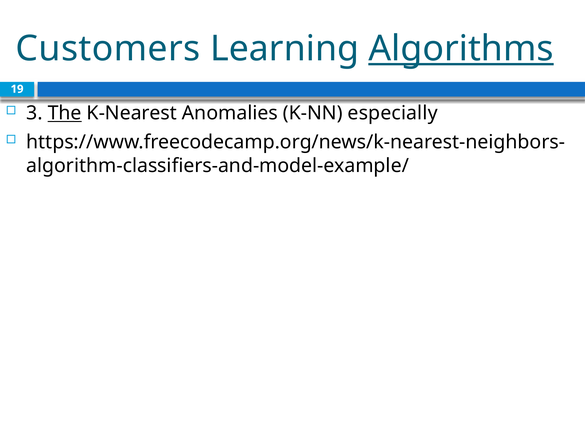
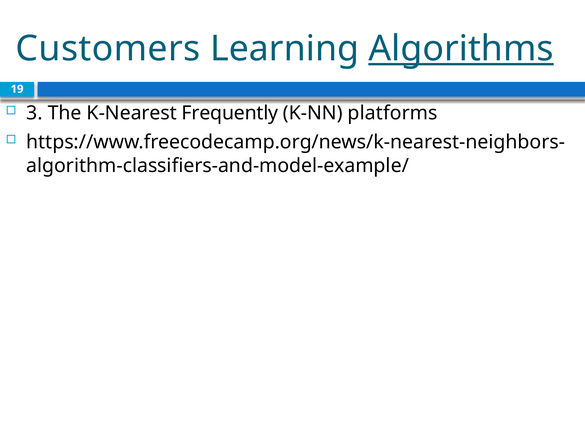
The underline: present -> none
Anomalies: Anomalies -> Frequently
especially: especially -> platforms
